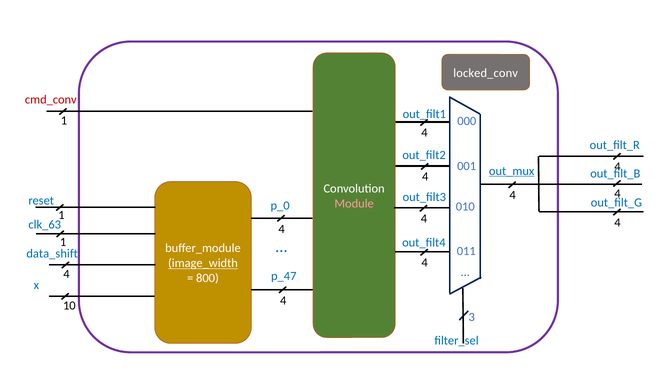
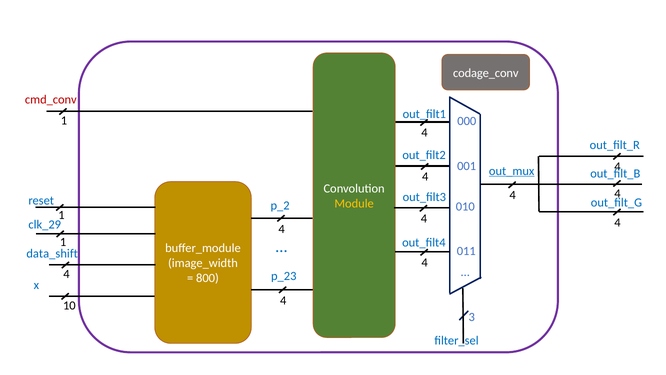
locked_conv: locked_conv -> codage_conv
Module colour: pink -> yellow
p_0: p_0 -> p_2
clk_63: clk_63 -> clk_29
image_width underline: present -> none
p_47: p_47 -> p_23
